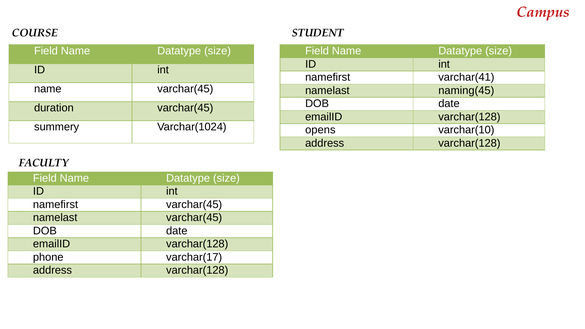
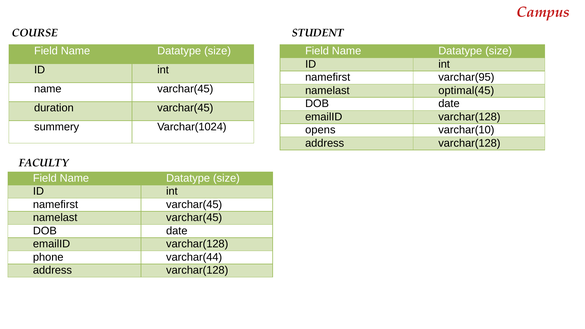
varchar(41: varchar(41 -> varchar(95
naming(45: naming(45 -> optimal(45
varchar(17: varchar(17 -> varchar(44
